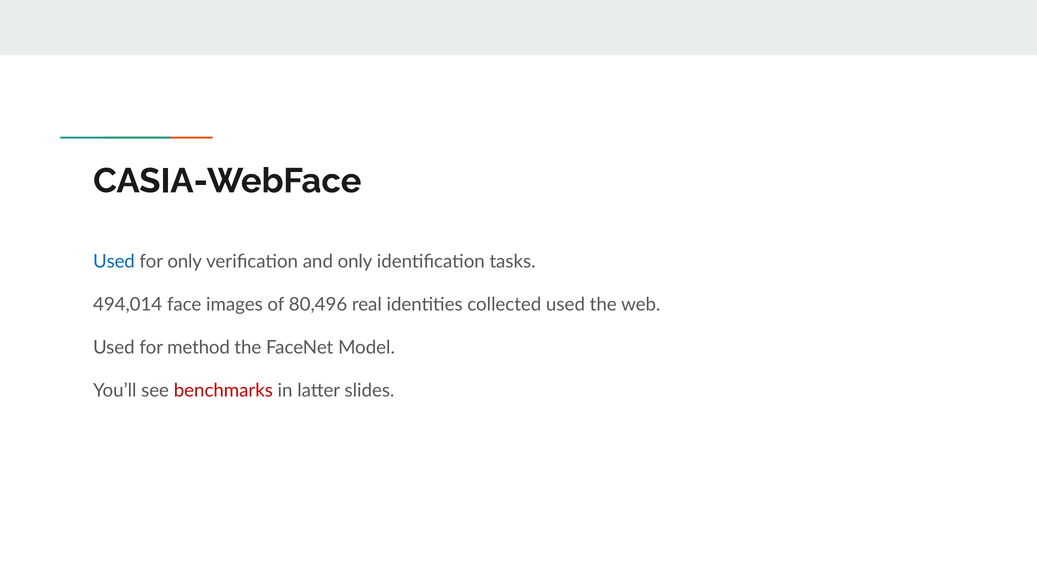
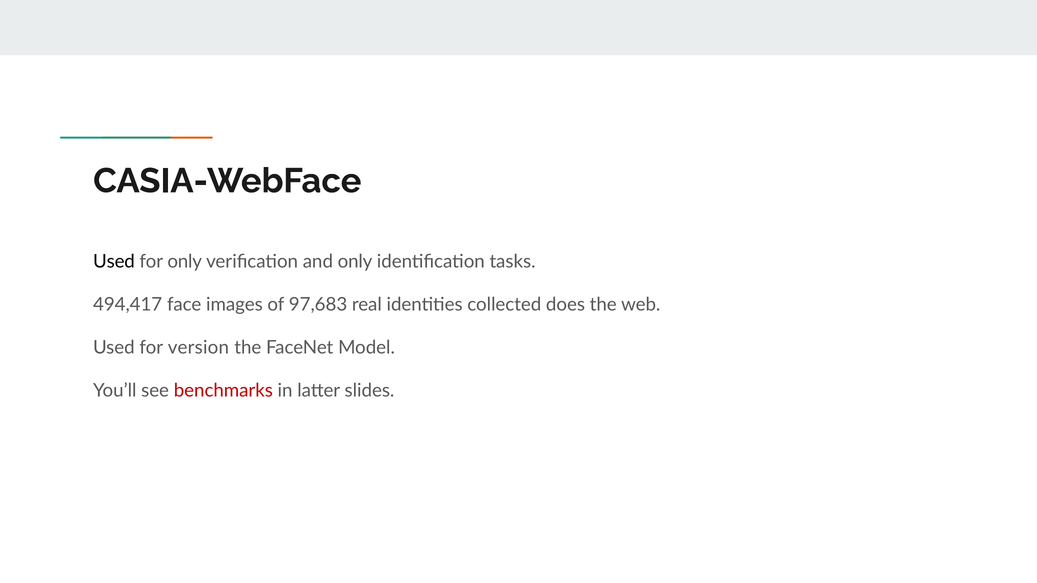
Used at (114, 262) colour: blue -> black
494,014: 494,014 -> 494,417
80,496: 80,496 -> 97,683
collected used: used -> does
method: method -> version
